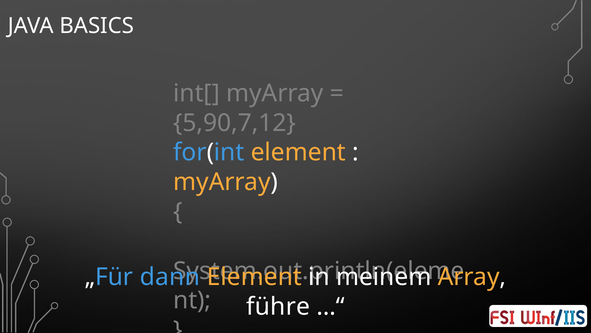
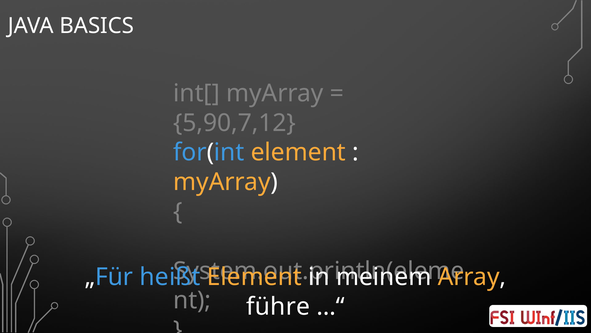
dann: dann -> heißt
